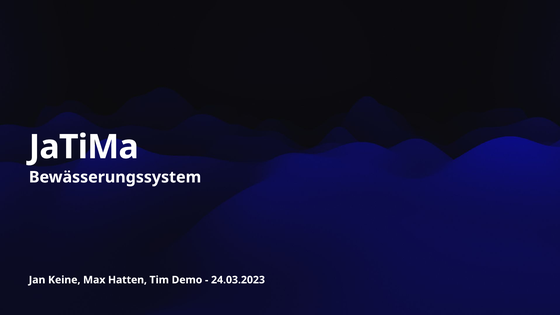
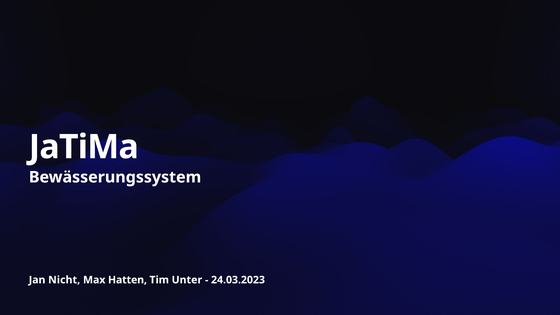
Keine: Keine -> Nicht
Demo: Demo -> Unter
